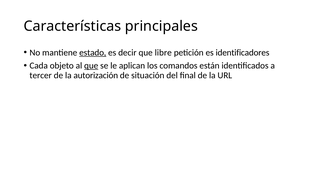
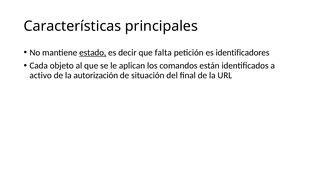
libre: libre -> falta
que at (91, 66) underline: present -> none
tercer: tercer -> activo
